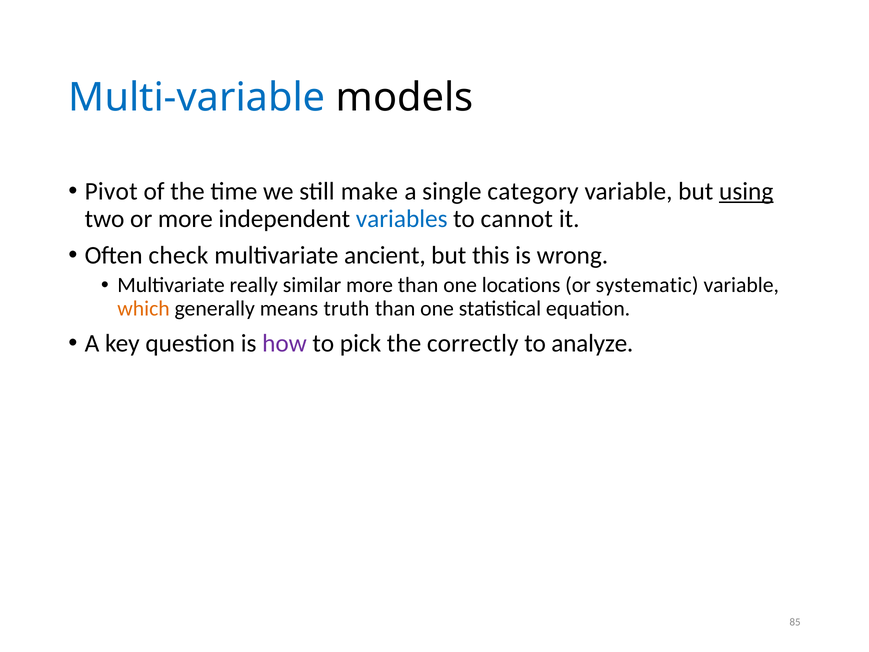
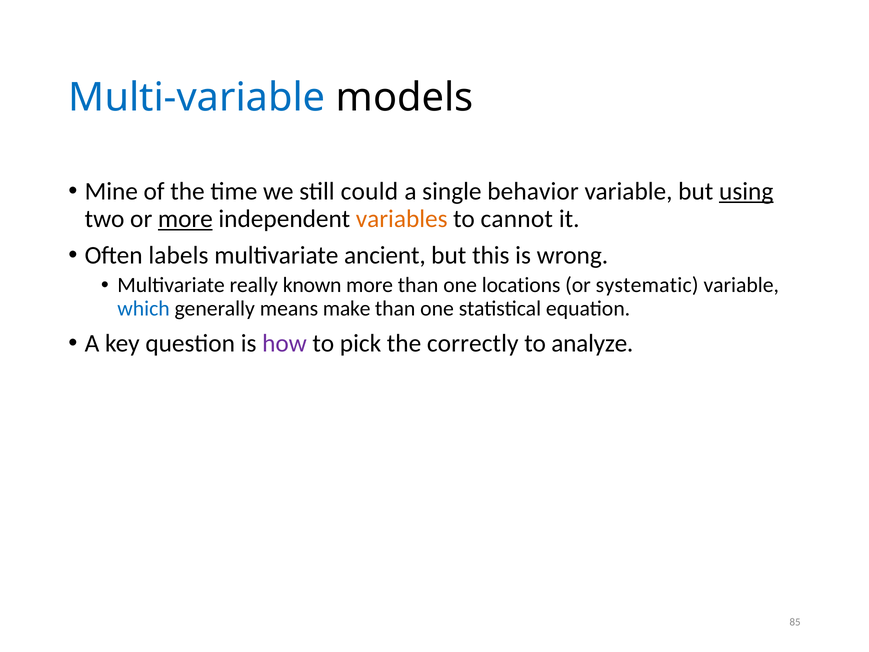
Pivot: Pivot -> Mine
make: make -> could
category: category -> behavior
more at (185, 219) underline: none -> present
variables colour: blue -> orange
check: check -> labels
similar: similar -> known
which colour: orange -> blue
truth: truth -> make
